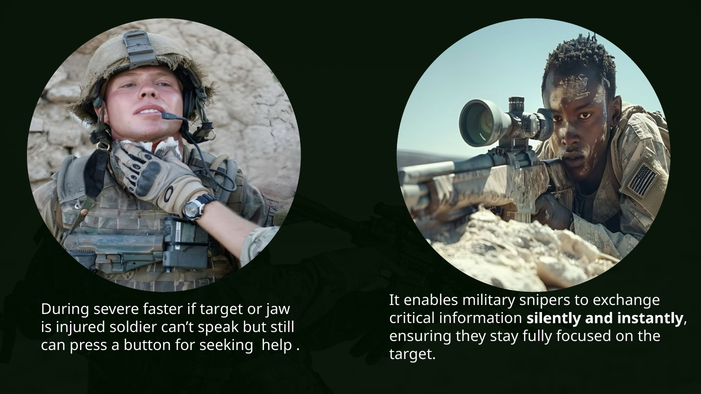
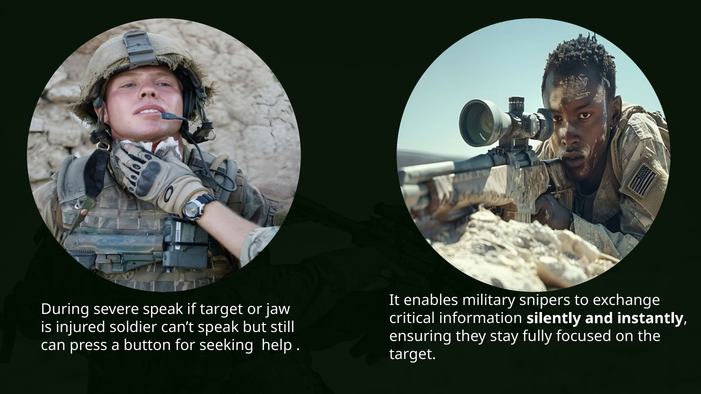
severe faster: faster -> speak
